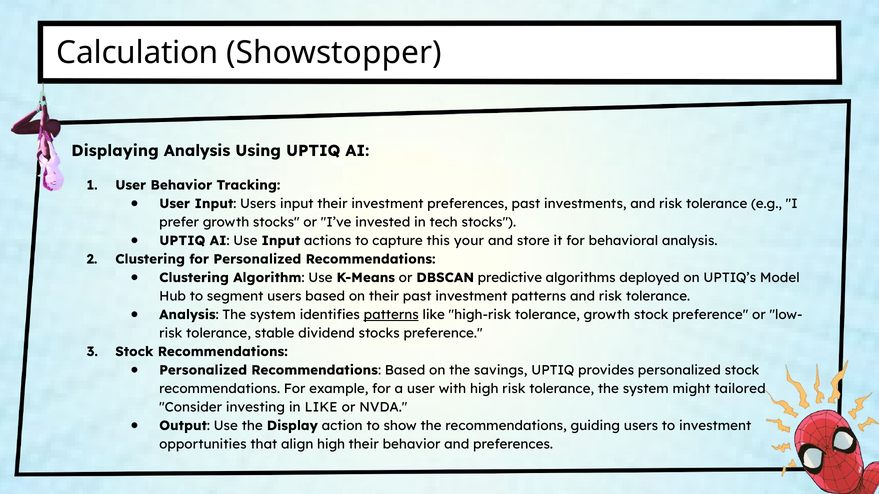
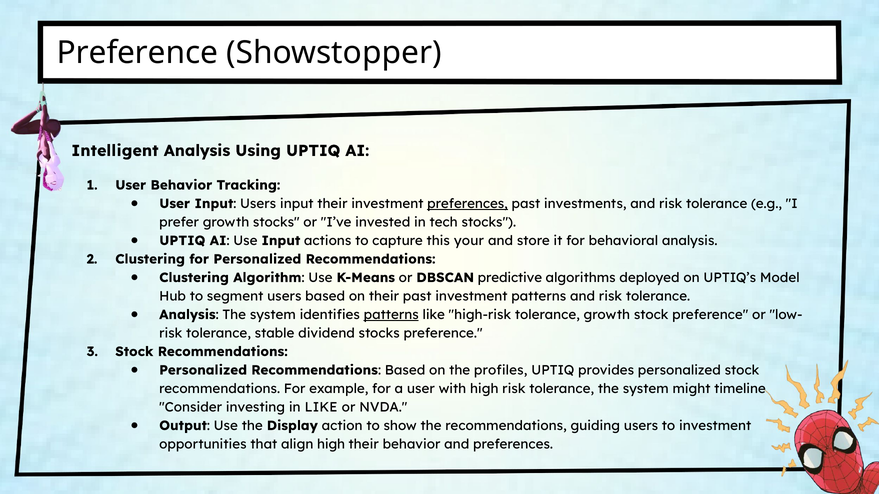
Calculation at (137, 53): Calculation -> Preference
Displaying: Displaying -> Intelligent
preferences at (468, 204) underline: none -> present
savings: savings -> profiles
tailored: tailored -> timeline
